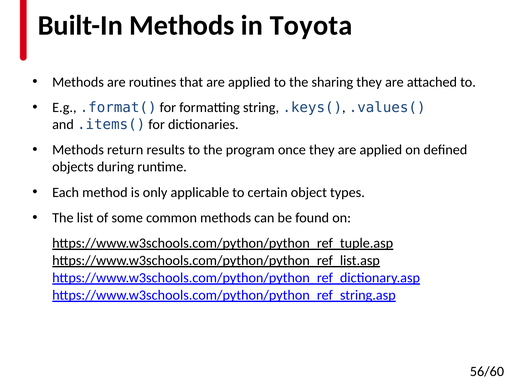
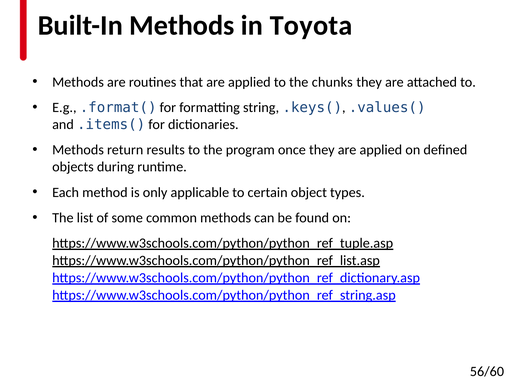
sharing: sharing -> chunks
